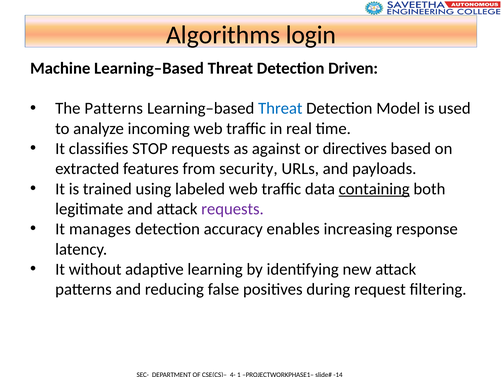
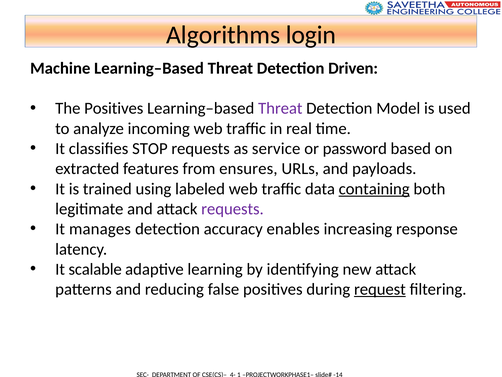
The Patterns: Patterns -> Positives
Threat at (280, 108) colour: blue -> purple
against: against -> service
directives: directives -> password
security: security -> ensures
without: without -> scalable
request underline: none -> present
